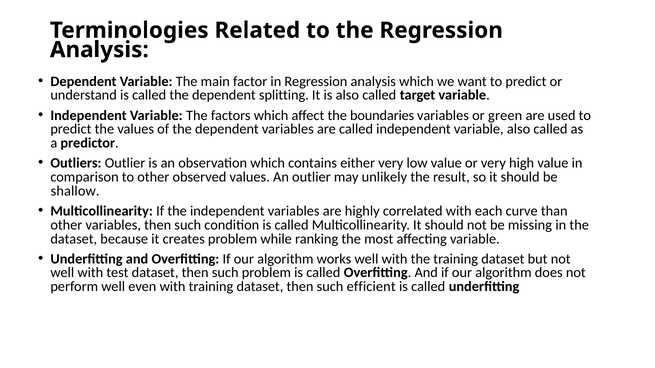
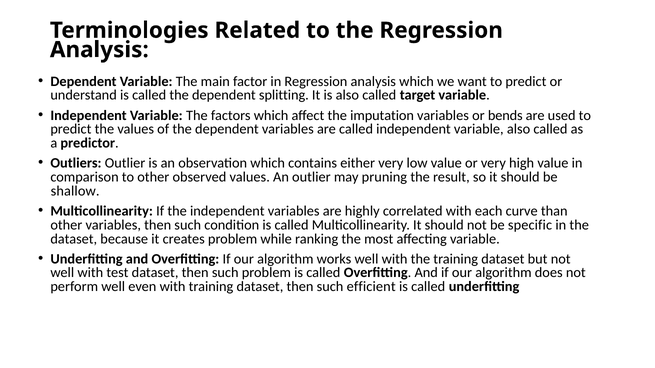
boundaries: boundaries -> imputation
green: green -> bends
unlikely: unlikely -> pruning
missing: missing -> specific
